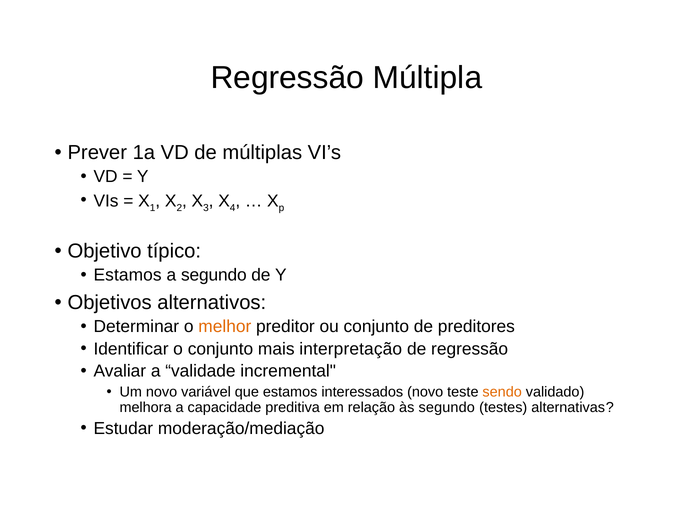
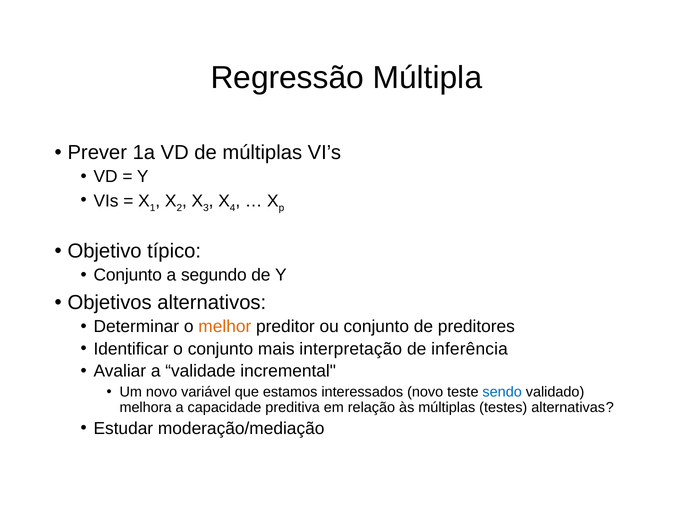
Estamos at (128, 275): Estamos -> Conjunto
de regressão: regressão -> inferência
sendo colour: orange -> blue
às segundo: segundo -> múltiplas
